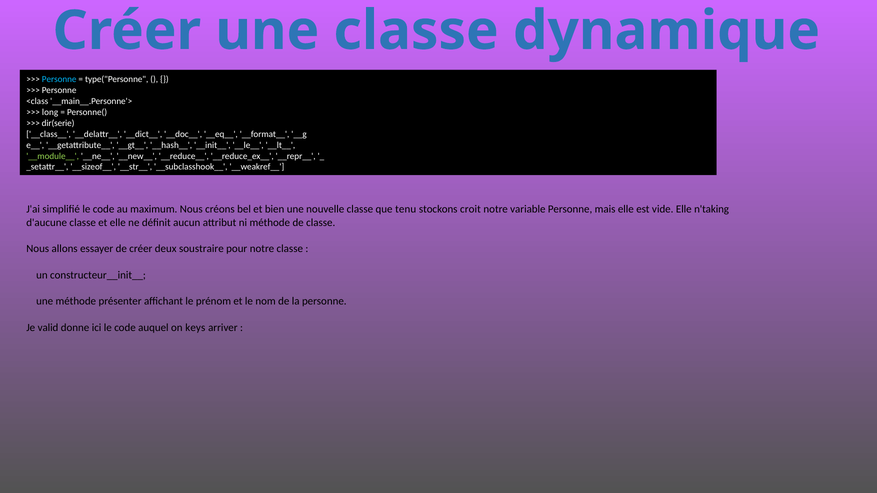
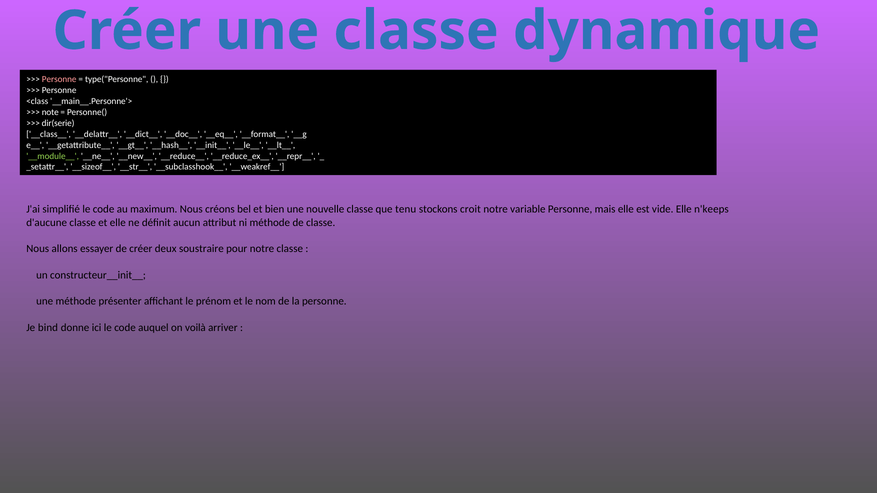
Personne at (59, 79) colour: light blue -> pink
long: long -> note
n'taking: n'taking -> n'keeps
valid: valid -> bind
keys: keys -> voilà
